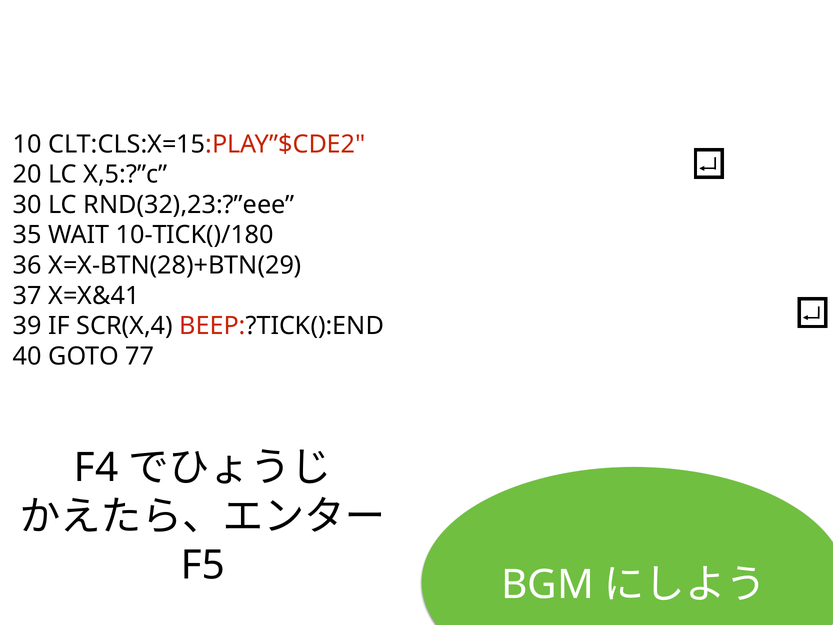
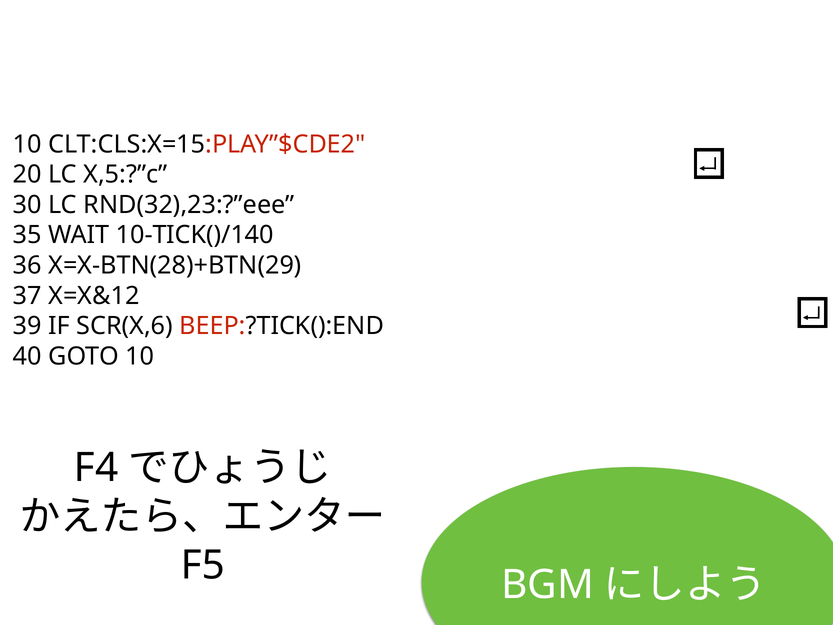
10-TICK()/180: 10-TICK()/180 -> 10-TICK()/140
X=X&41: X=X&41 -> X=X&12
SCR(X,4: SCR(X,4 -> SCR(X,6
GOTO 77: 77 -> 10
